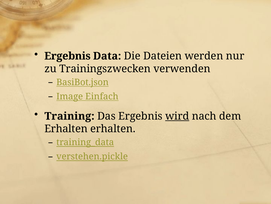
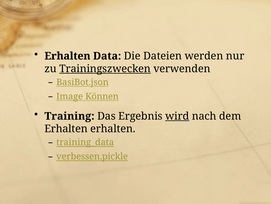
Ergebnis at (67, 56): Ergebnis -> Erhalten
Trainingszwecken underline: none -> present
Einfach: Einfach -> Können
verstehen.pickle: verstehen.pickle -> verbessen.pickle
